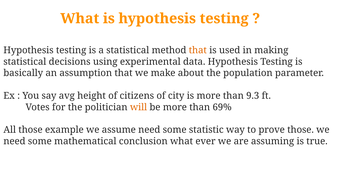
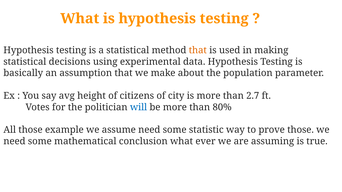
9.3: 9.3 -> 2.7
will colour: orange -> blue
69%: 69% -> 80%
